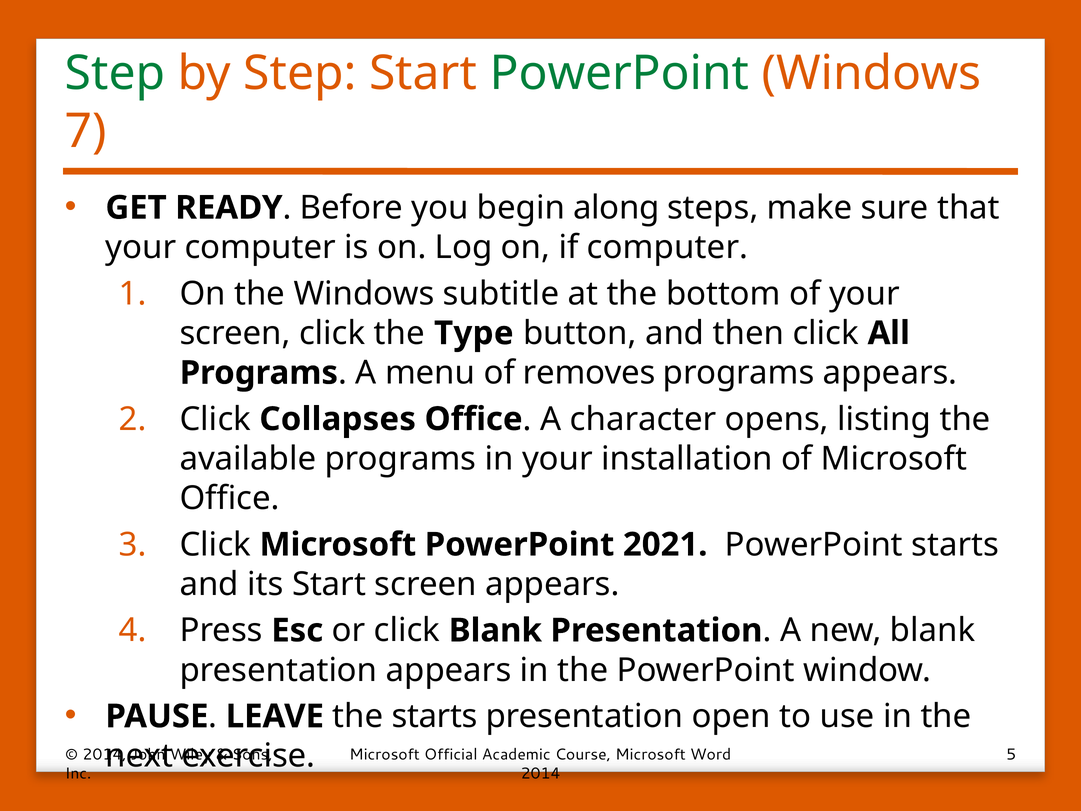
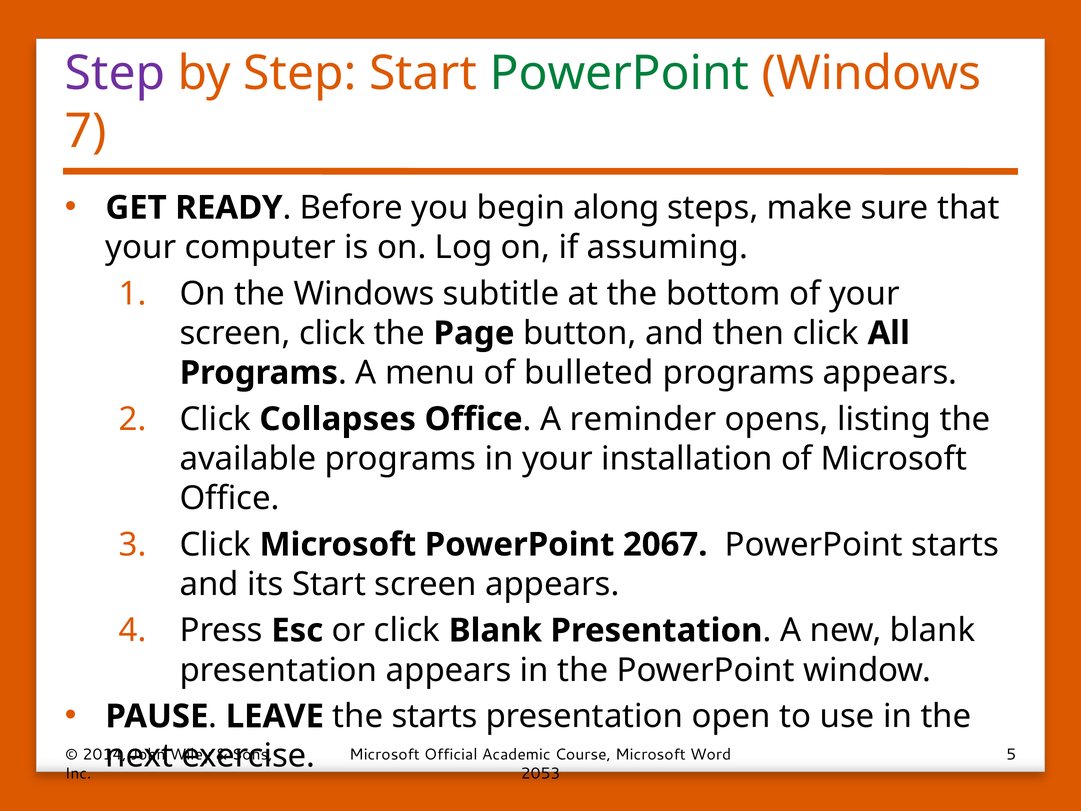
Step at (115, 74) colour: green -> purple
if computer: computer -> assuming
Type: Type -> Page
removes: removes -> bulleted
character: character -> reminder
2021: 2021 -> 2067
2014 at (541, 773): 2014 -> 2053
